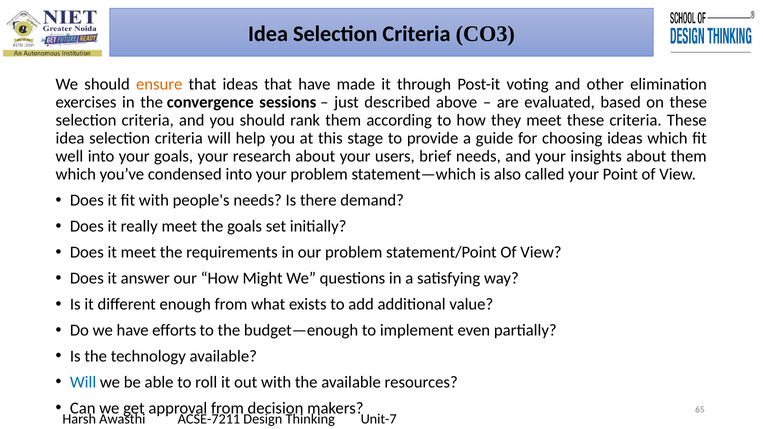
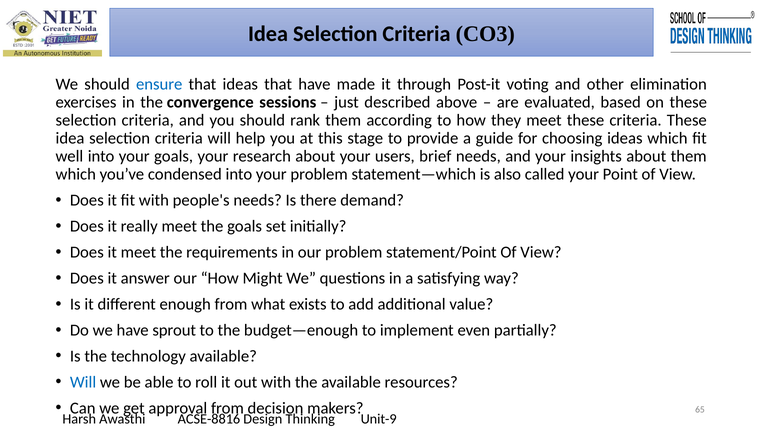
ensure colour: orange -> blue
efforts: efforts -> sprout
ACSE-7211: ACSE-7211 -> ACSE-8816
Unit-7: Unit-7 -> Unit-9
